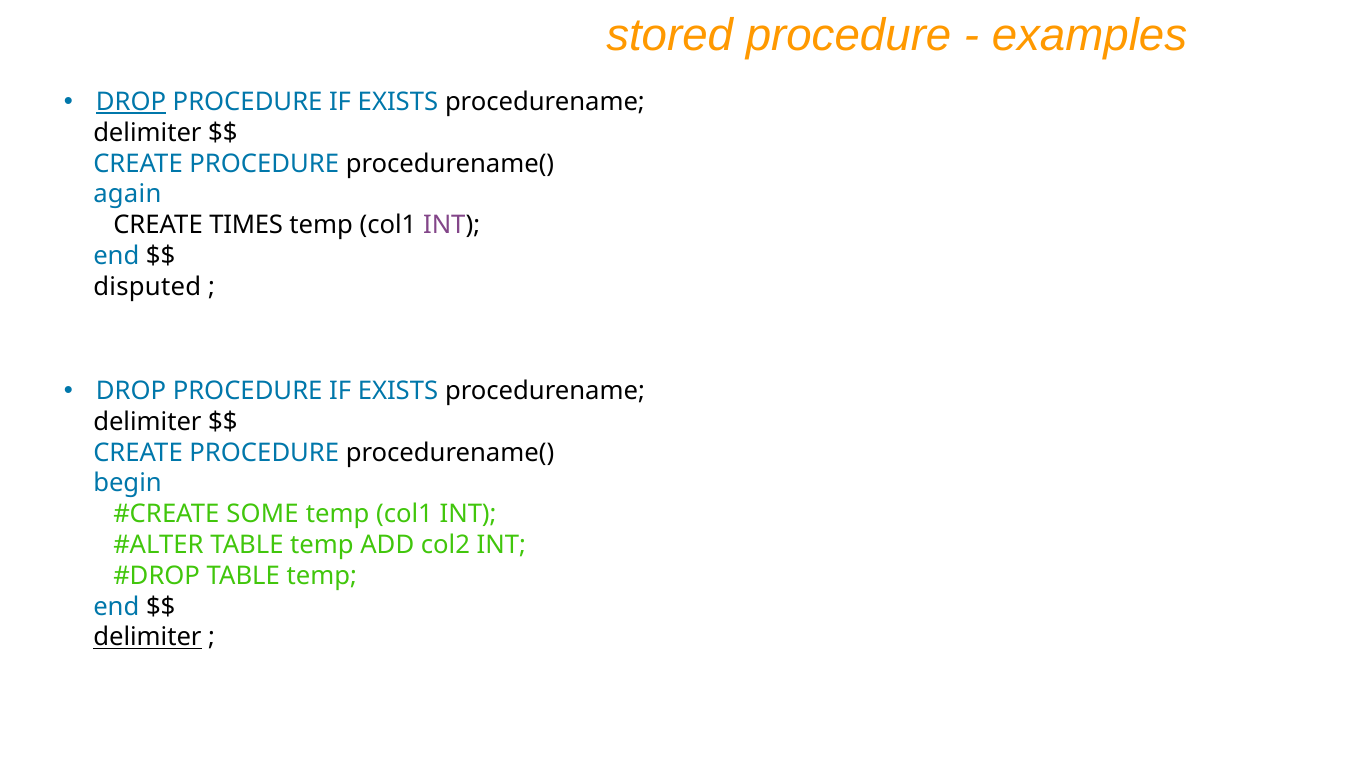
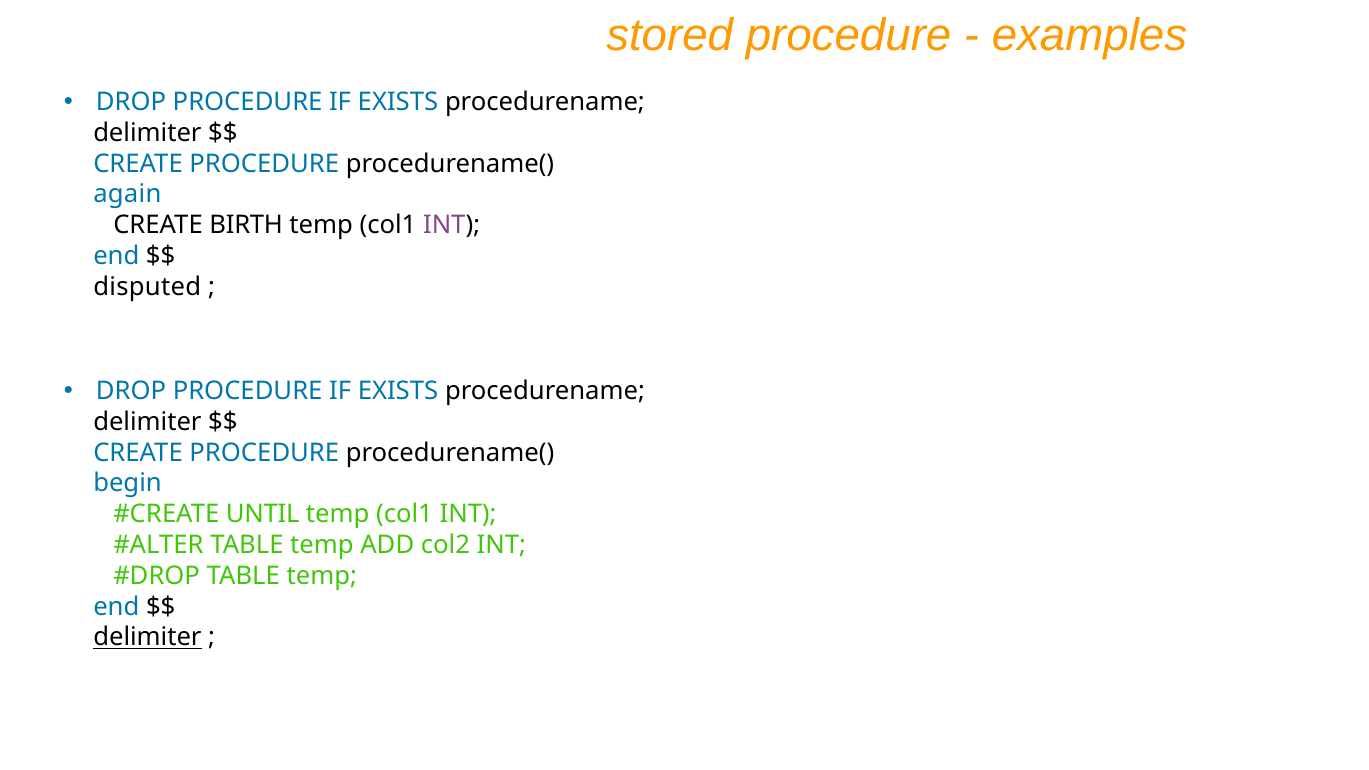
DROP at (131, 102) underline: present -> none
TIMES: TIMES -> BIRTH
SOME: SOME -> UNTIL
